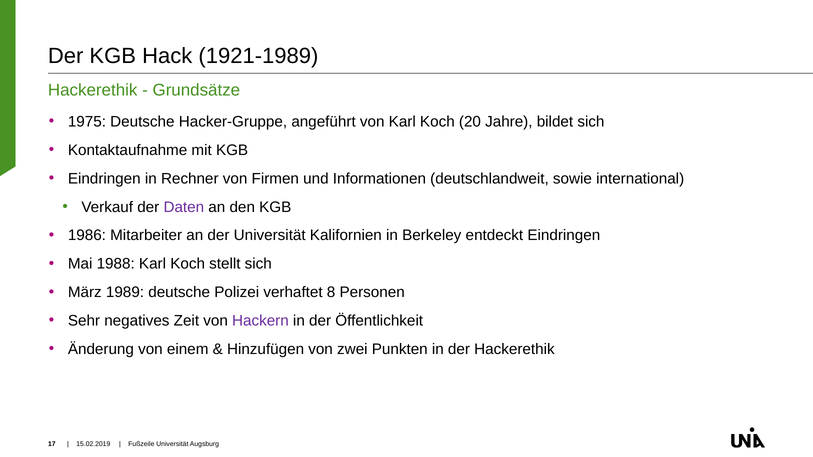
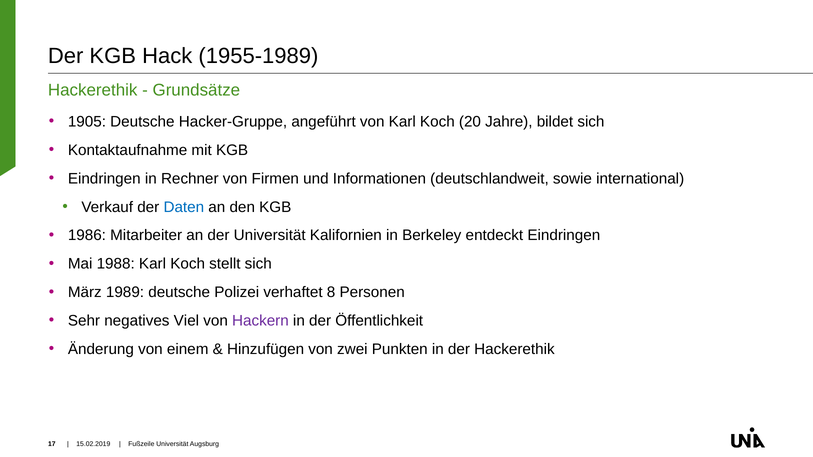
1921-1989: 1921-1989 -> 1955-1989
1975: 1975 -> 1905
Daten colour: purple -> blue
Zeit: Zeit -> Viel
